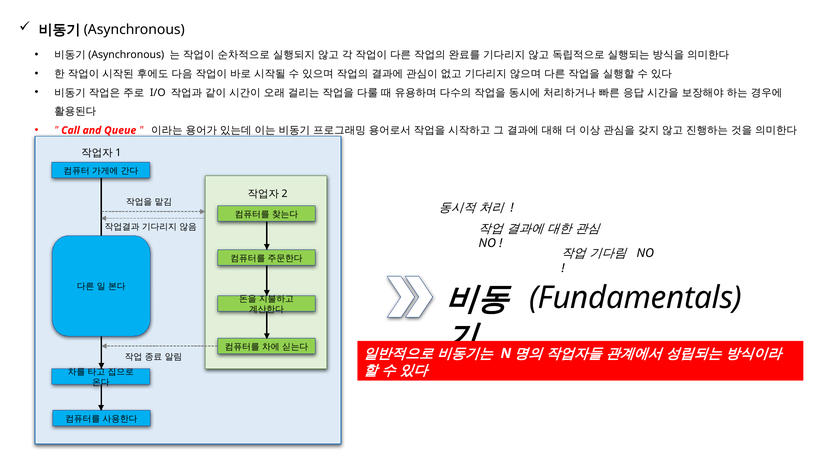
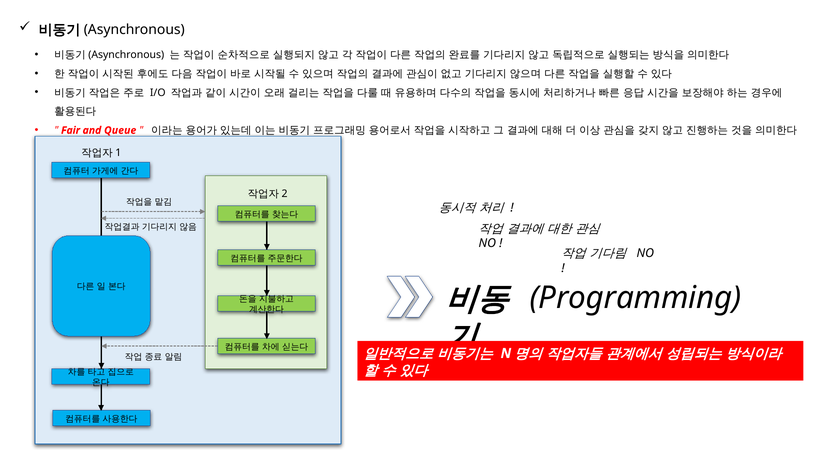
Call: Call -> Fair
Fundamentals: Fundamentals -> Programming
